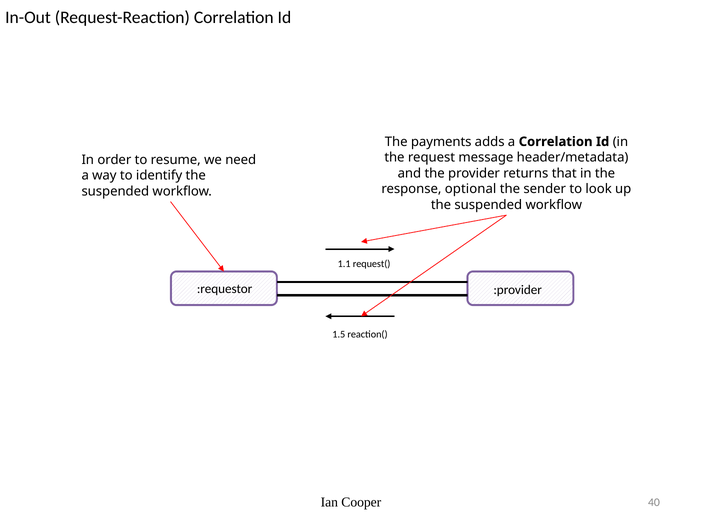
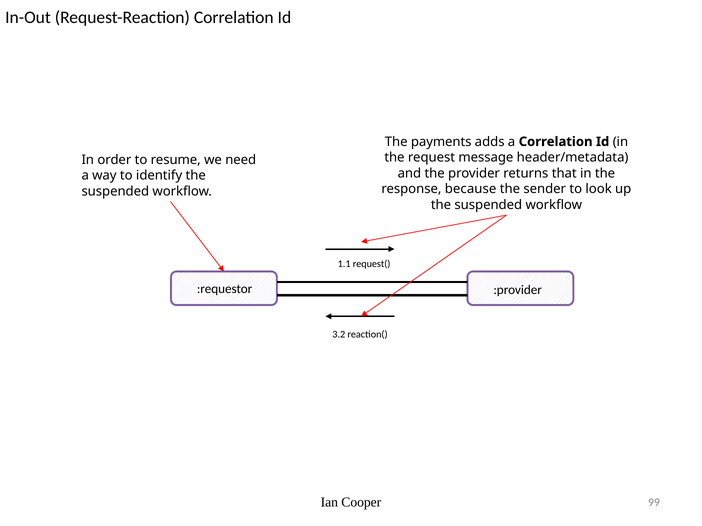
optional: optional -> because
1.5: 1.5 -> 3.2
40: 40 -> 99
